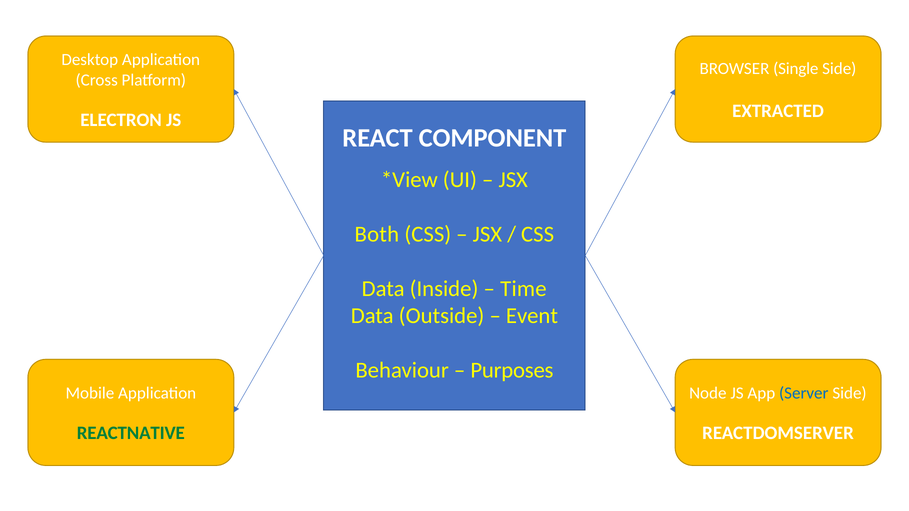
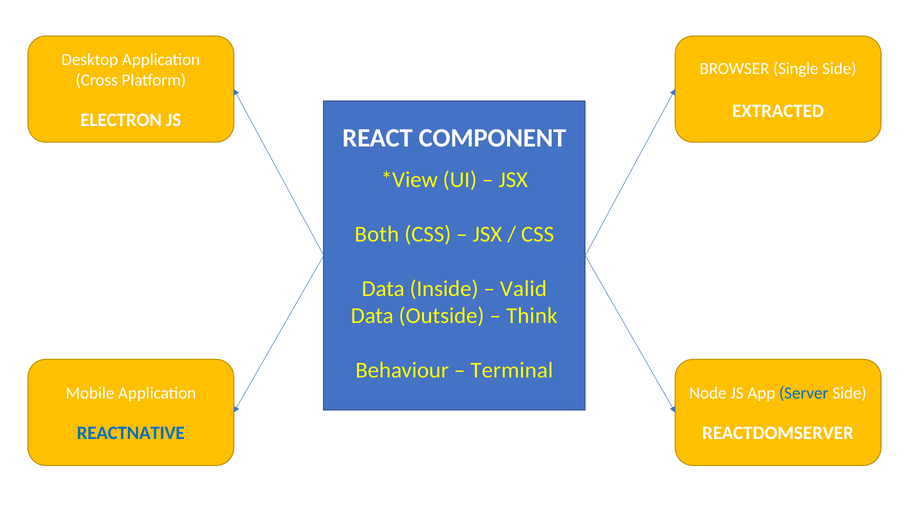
Time: Time -> Valid
Event: Event -> Think
Purposes: Purposes -> Terminal
REACTNATIVE colour: green -> blue
